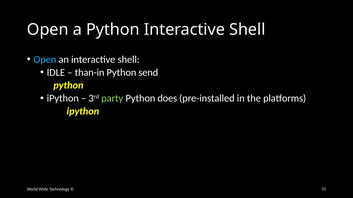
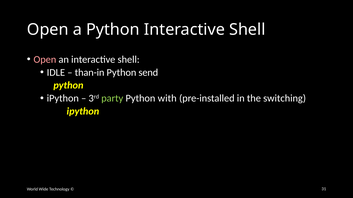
Open at (45, 60) colour: light blue -> pink
does: does -> with
platforms: platforms -> switching
